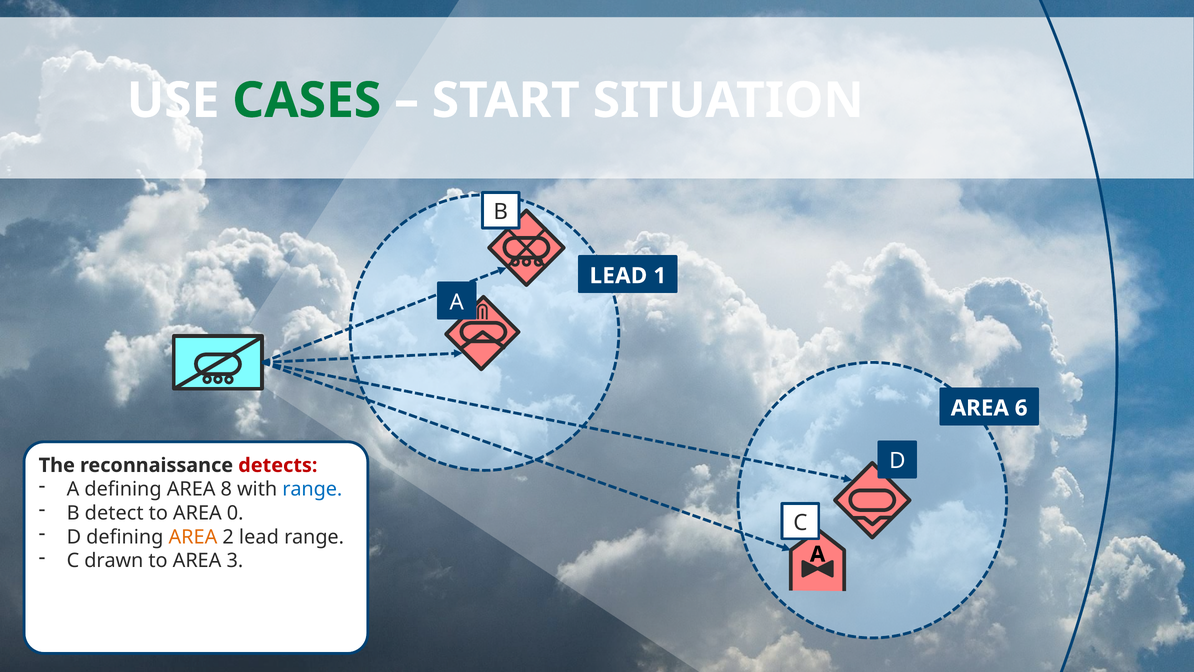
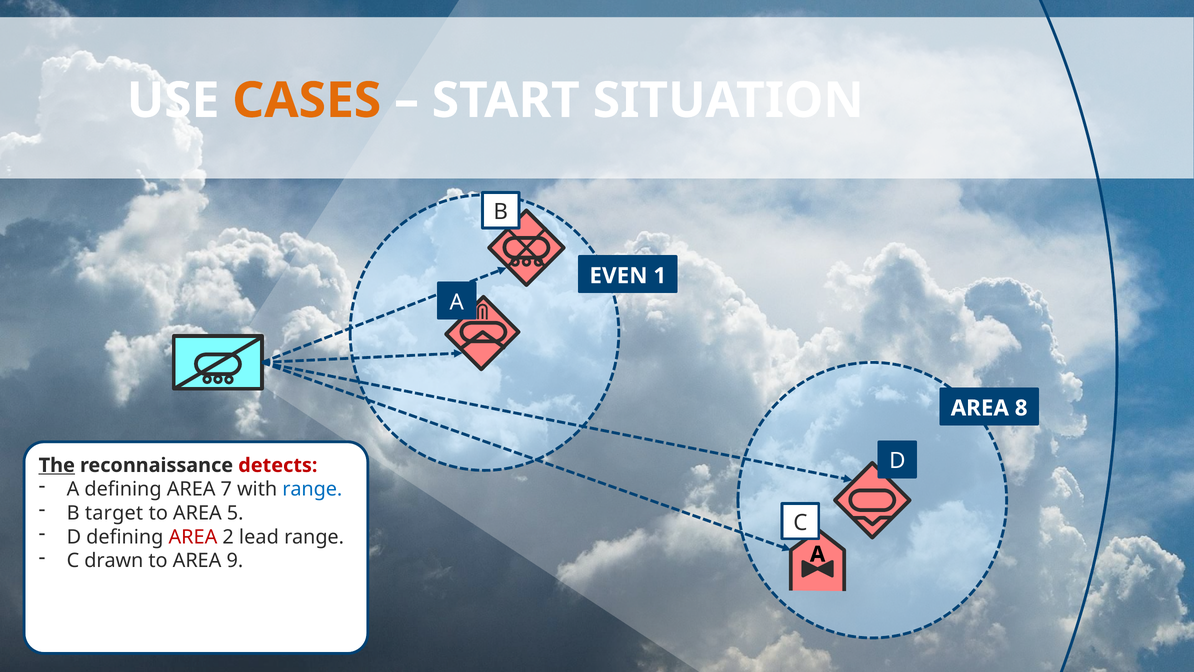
CASES colour: green -> orange
LEAD at (618, 276): LEAD -> EVEN
6: 6 -> 8
The underline: none -> present
8: 8 -> 7
detect: detect -> target
0: 0 -> 5
AREA at (193, 537) colour: orange -> red
3: 3 -> 9
